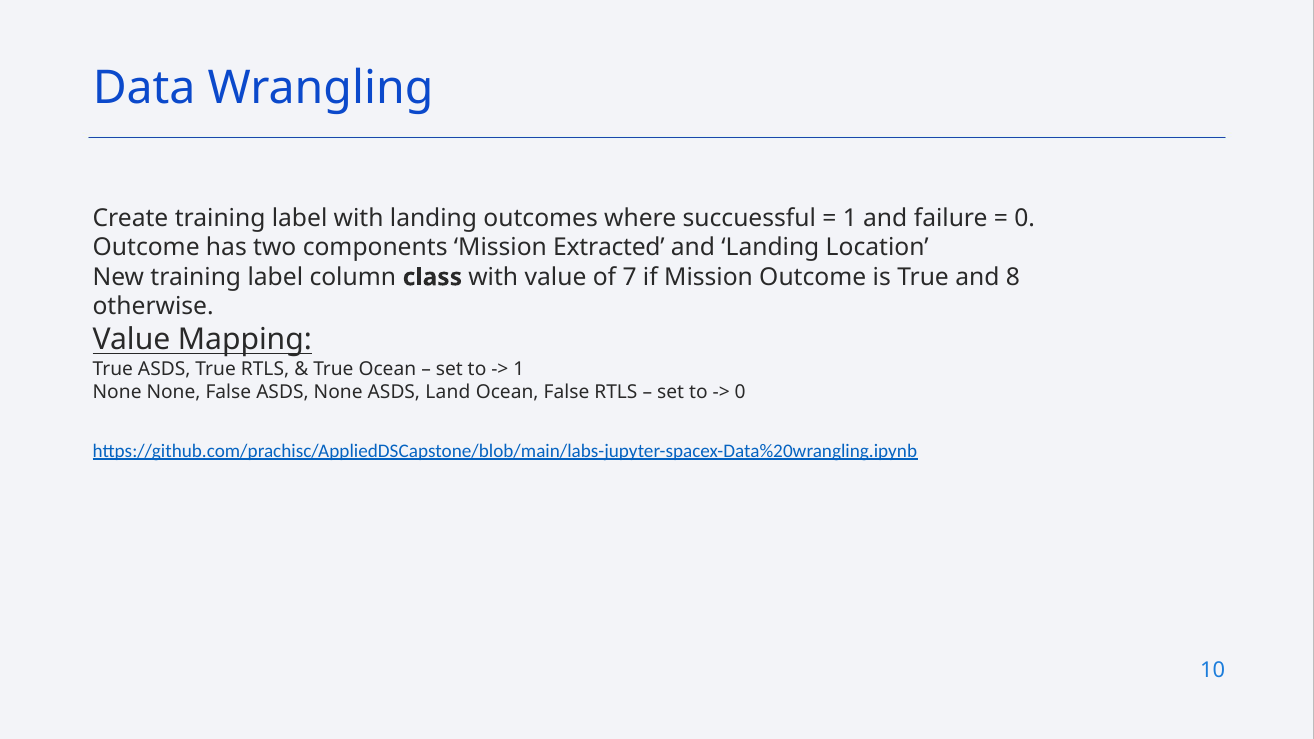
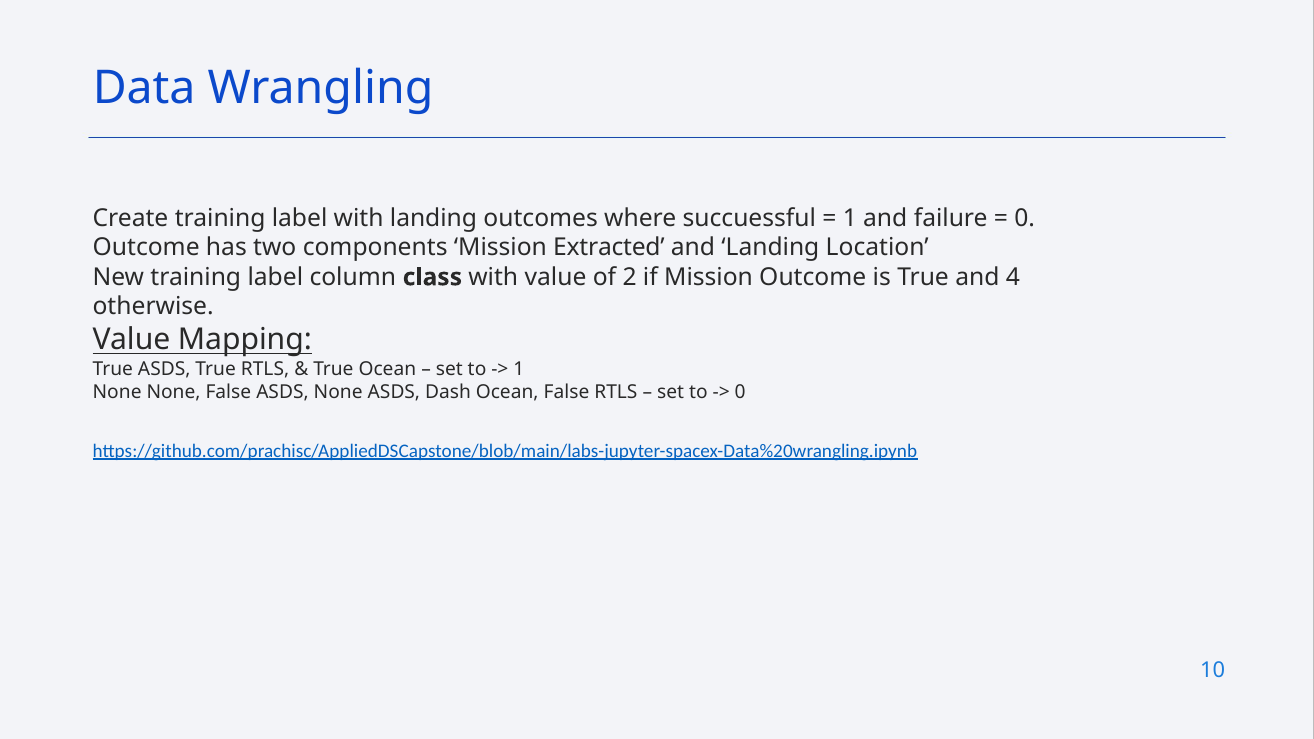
7: 7 -> 2
8: 8 -> 4
Land: Land -> Dash
